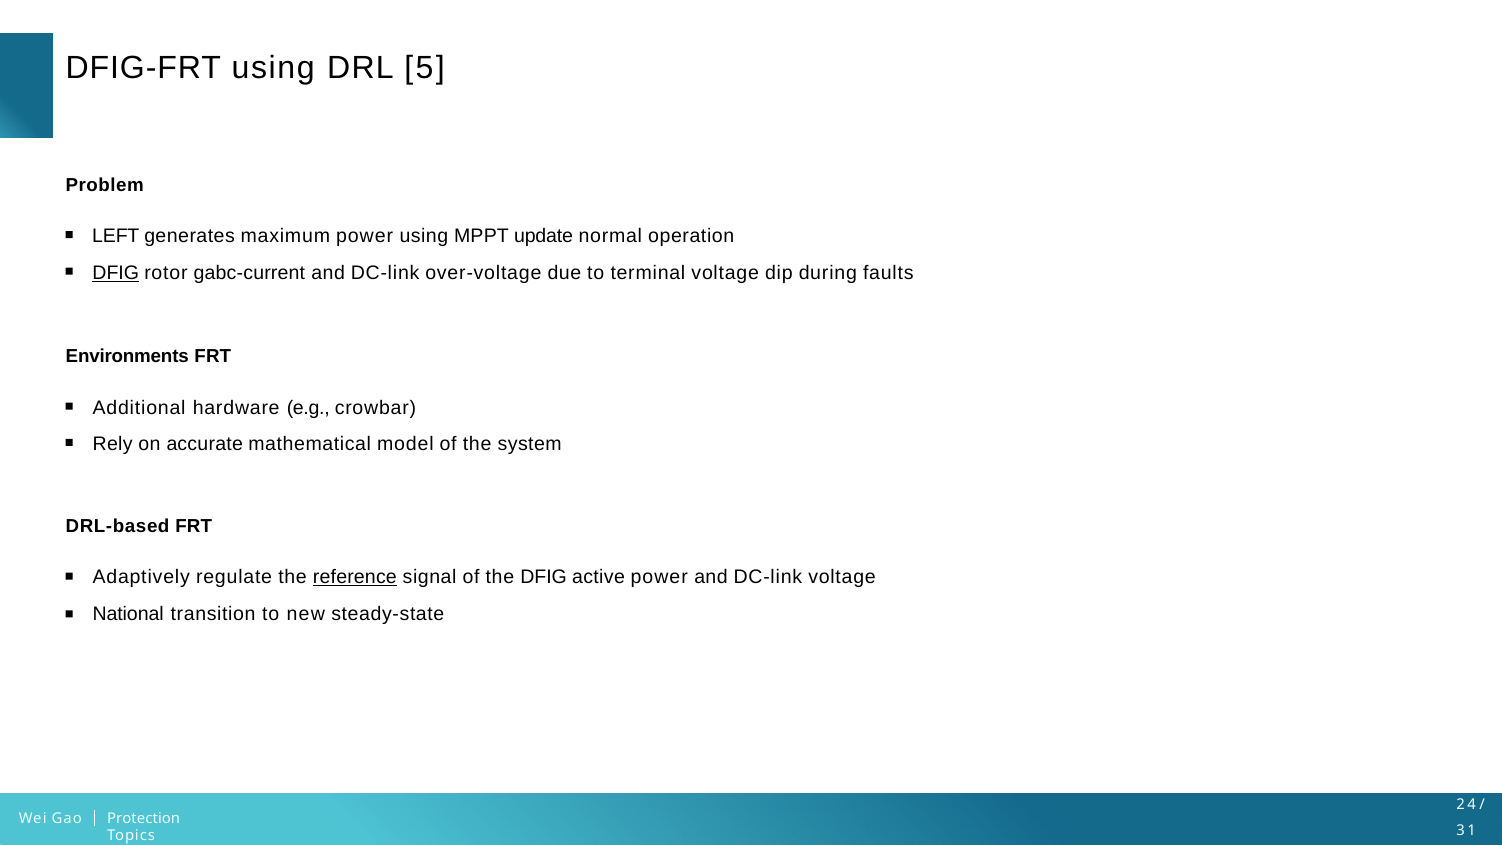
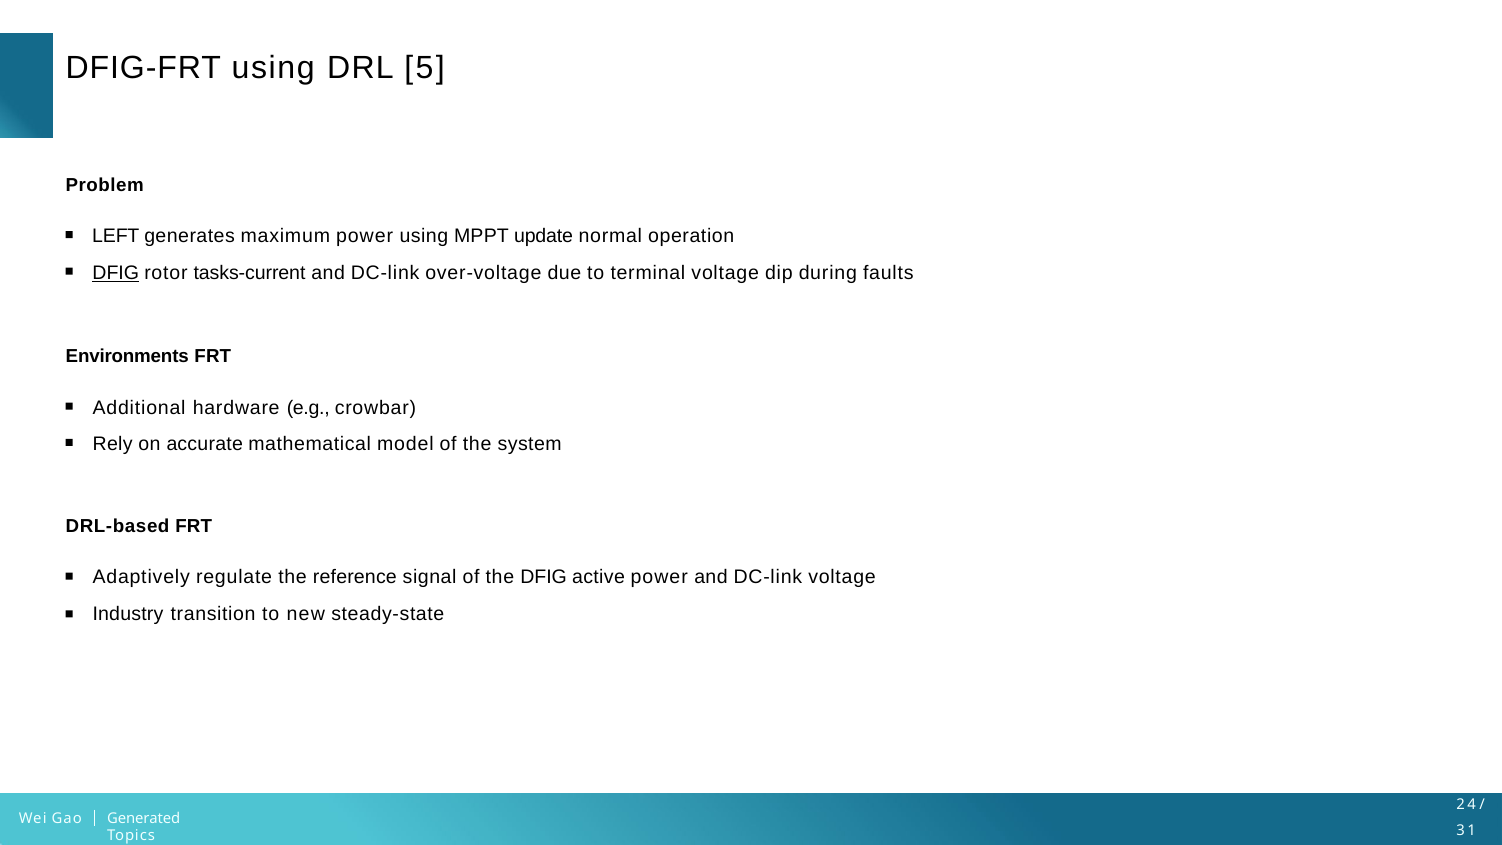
gabc-current: gabc-current -> tasks-current
reference underline: present -> none
National: National -> Industry
Protection: Protection -> Generated
